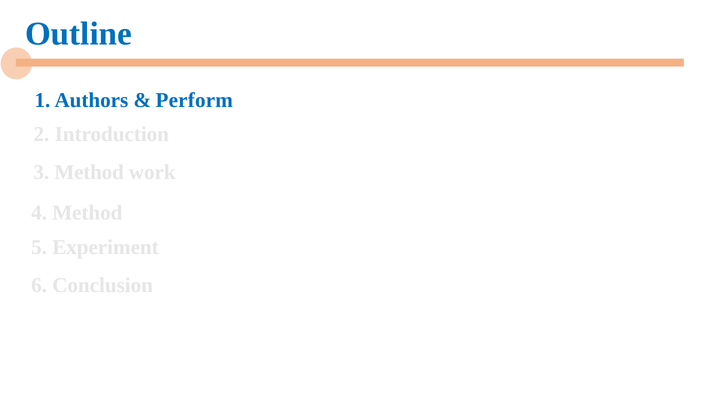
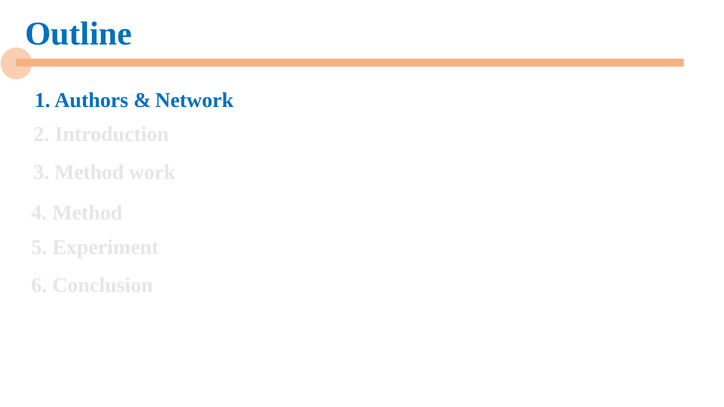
Perform: Perform -> Network
